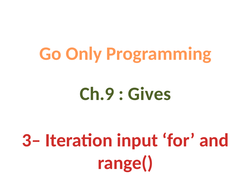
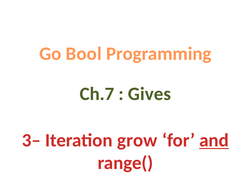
Only: Only -> Bool
Ch.9: Ch.9 -> Ch.7
input: input -> grow
and underline: none -> present
